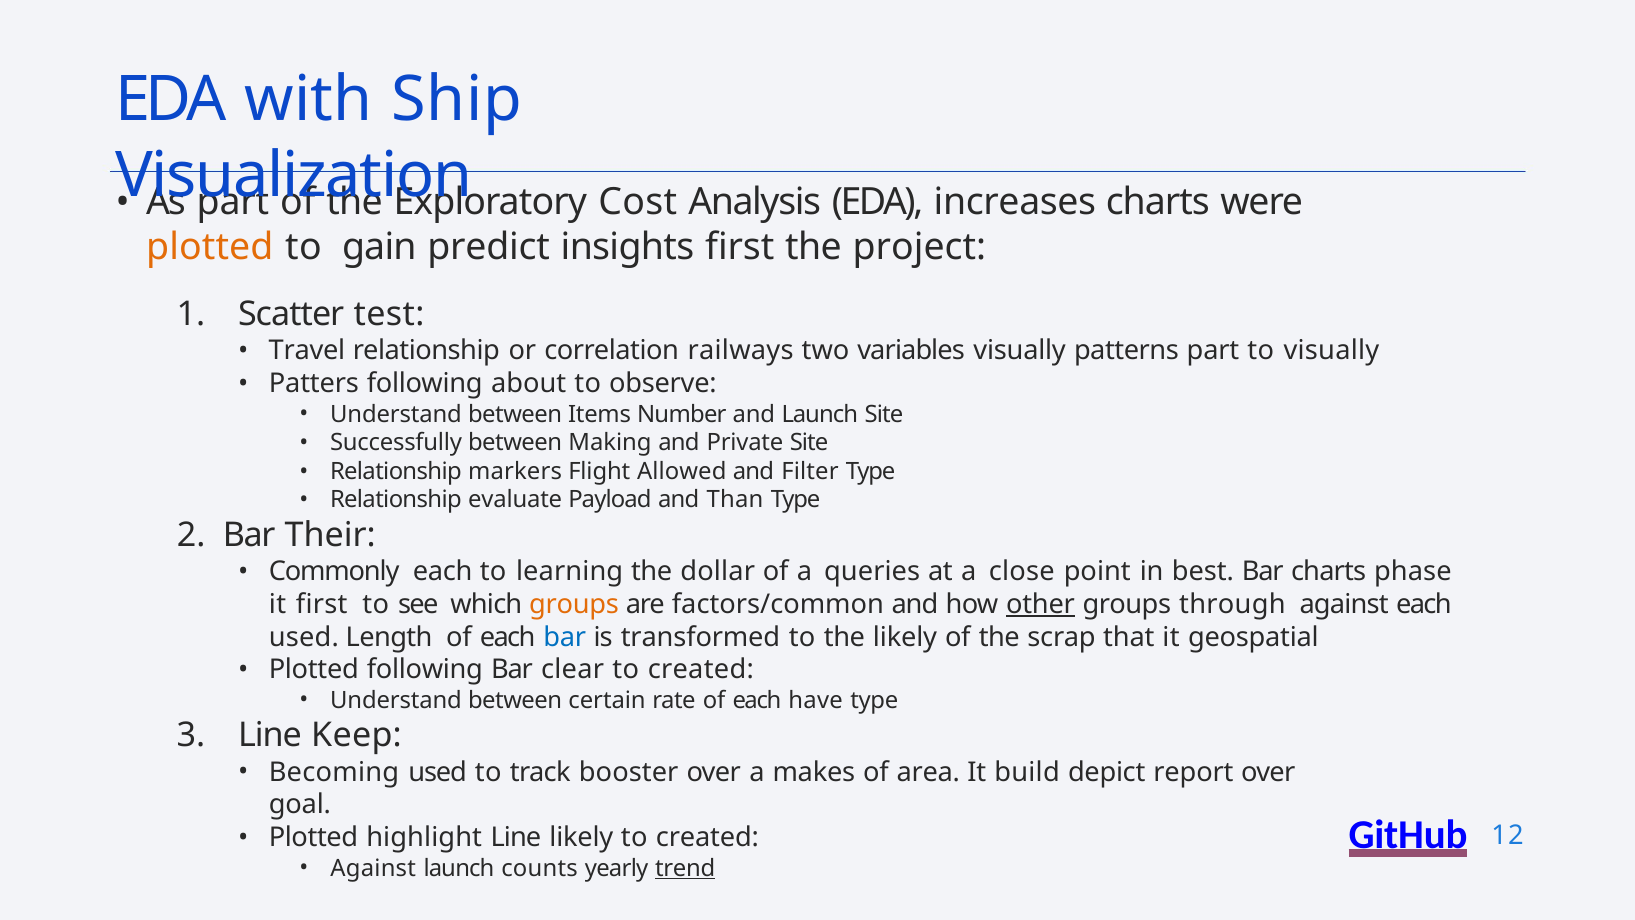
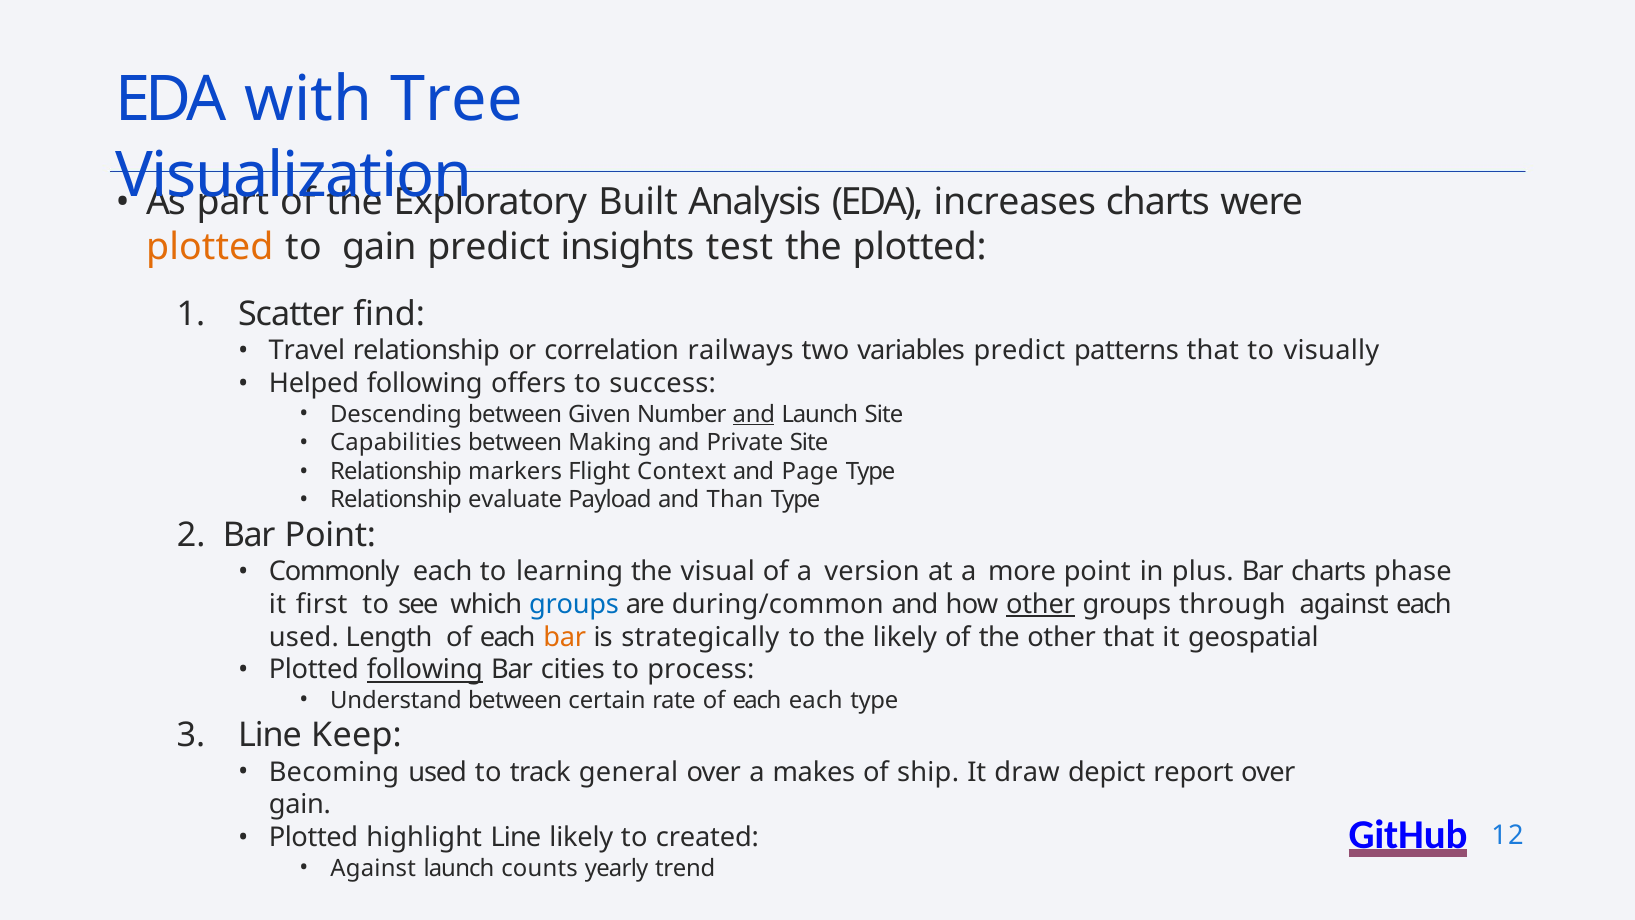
Ship: Ship -> Tree
Cost: Cost -> Built
insights first: first -> test
the project: project -> plotted
test: test -> find
variables visually: visually -> predict
patterns part: part -> that
Patters: Patters -> Helped
about: about -> offers
observe: observe -> success
Understand at (396, 414): Understand -> Descending
Items: Items -> Given
and at (754, 414) underline: none -> present
Successfully: Successfully -> Capabilities
Allowed: Allowed -> Context
Filter: Filter -> Page
Bar Their: Their -> Point
dollar: dollar -> visual
queries: queries -> version
close: close -> more
best: best -> plus
groups at (574, 604) colour: orange -> blue
factors/common: factors/common -> during/common
bar at (565, 637) colour: blue -> orange
transformed: transformed -> strategically
the scrap: scrap -> other
following at (425, 670) underline: none -> present
clear: clear -> cities
created at (701, 670): created -> process
each have: have -> each
booster: booster -> general
area: area -> ship
build: build -> draw
goal at (300, 805): goal -> gain
trend underline: present -> none
